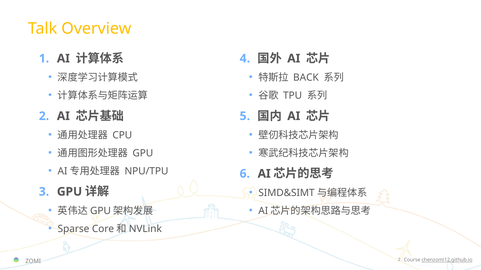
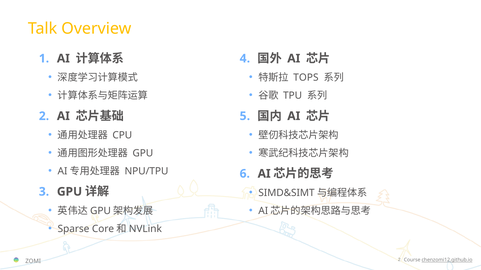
BACK: BACK -> TOPS
